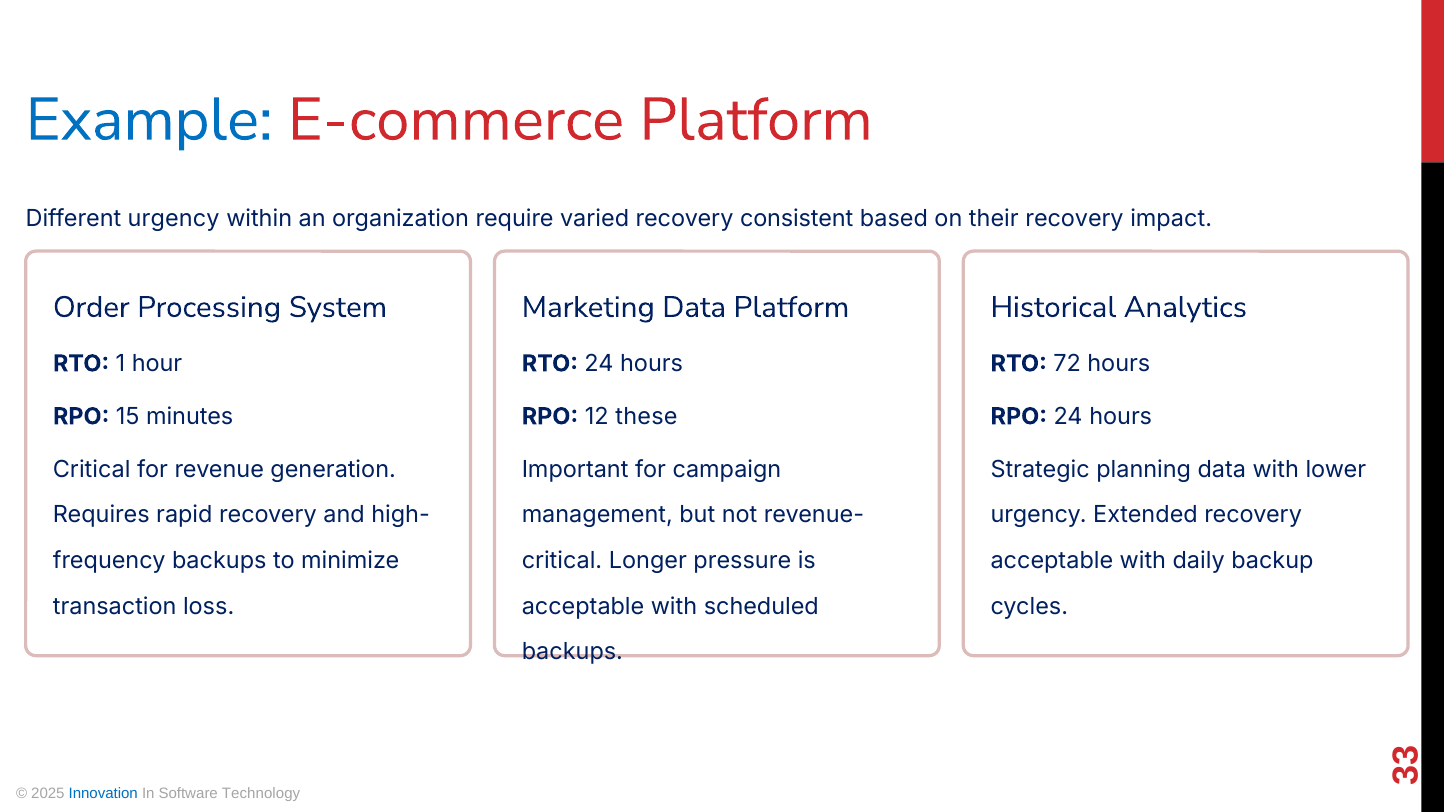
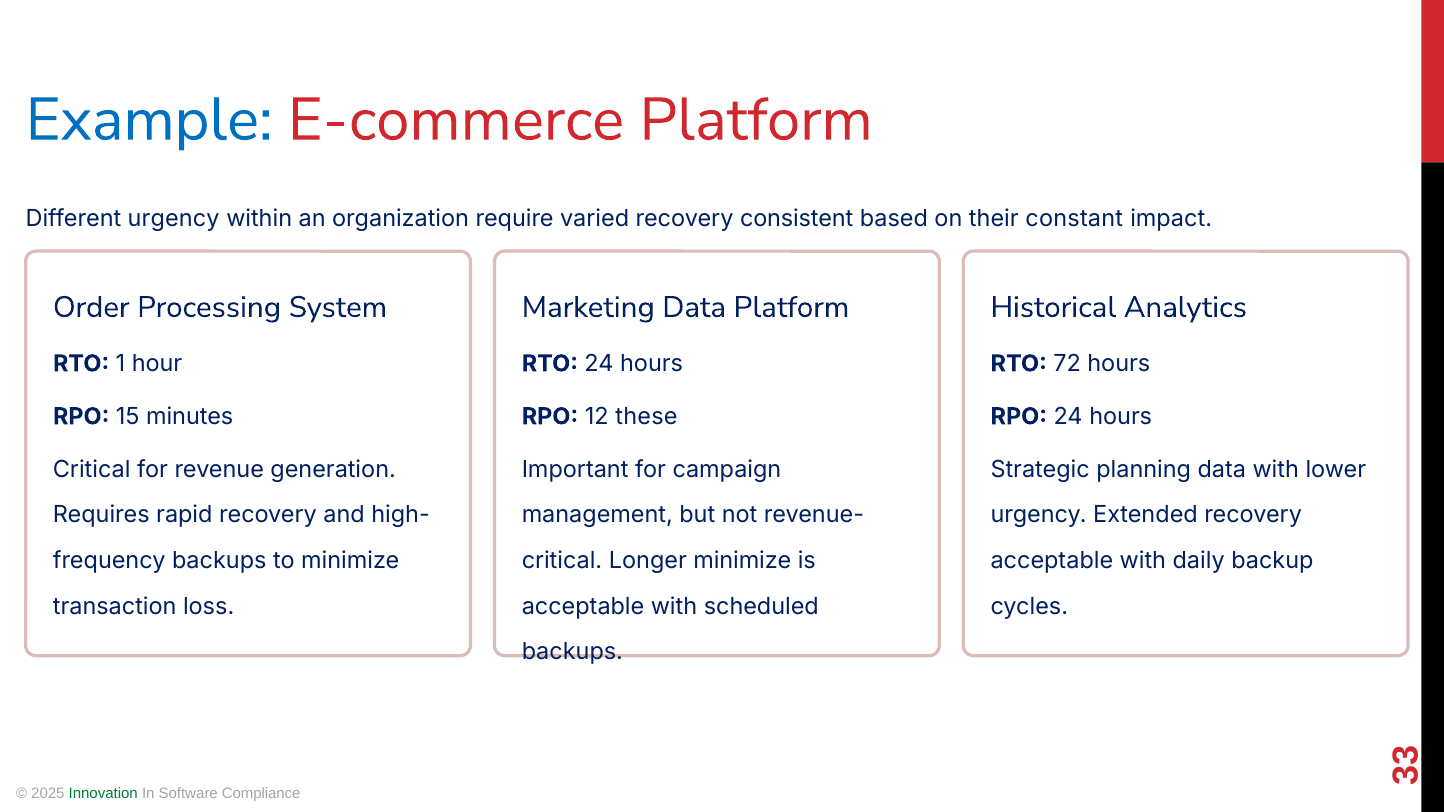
their recovery: recovery -> constant
Longer pressure: pressure -> minimize
Innovation colour: blue -> green
Technology: Technology -> Compliance
